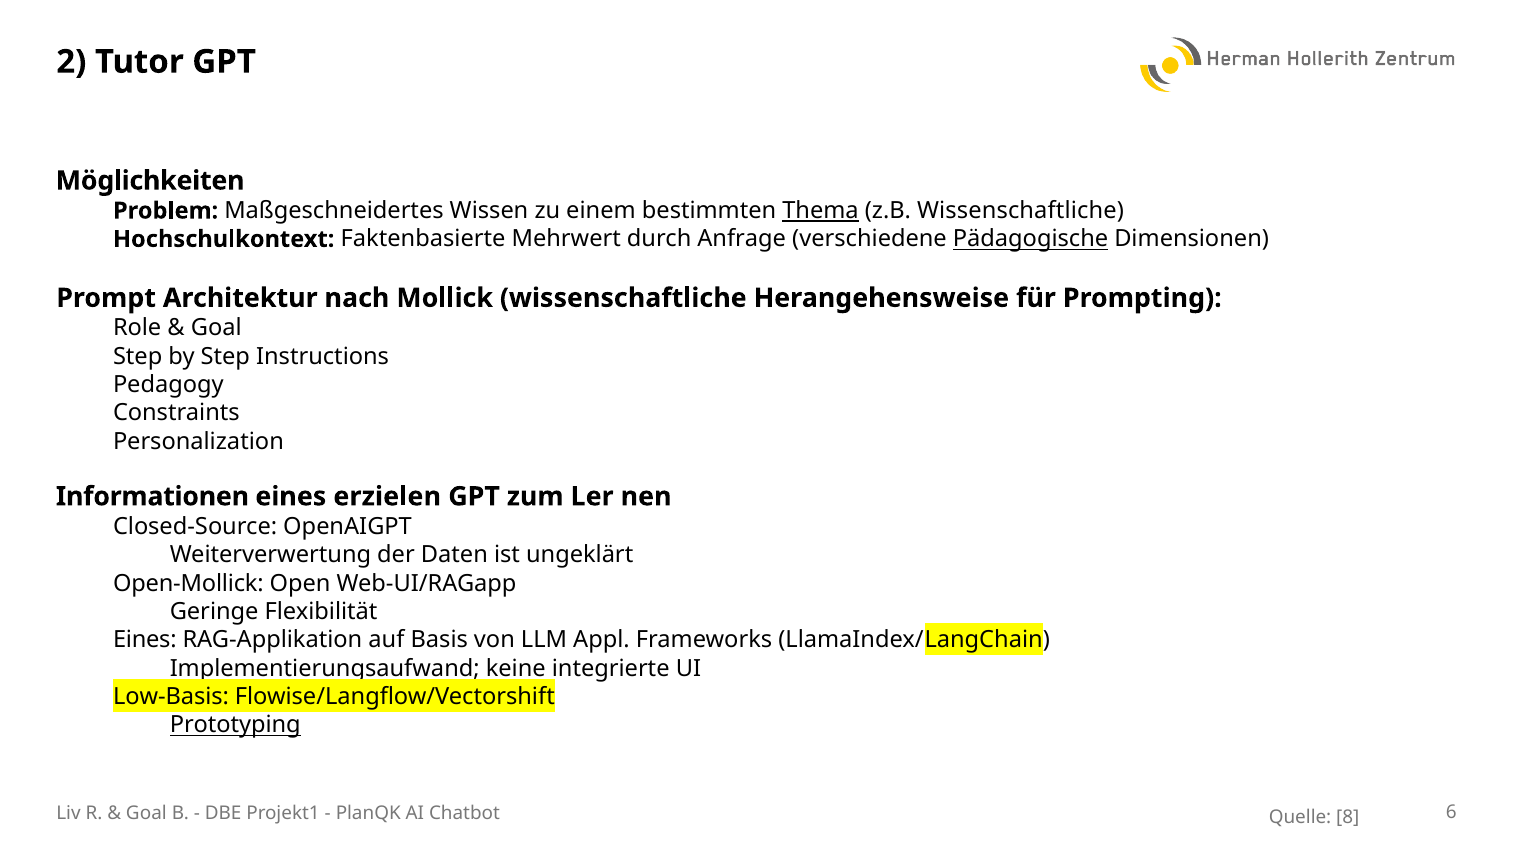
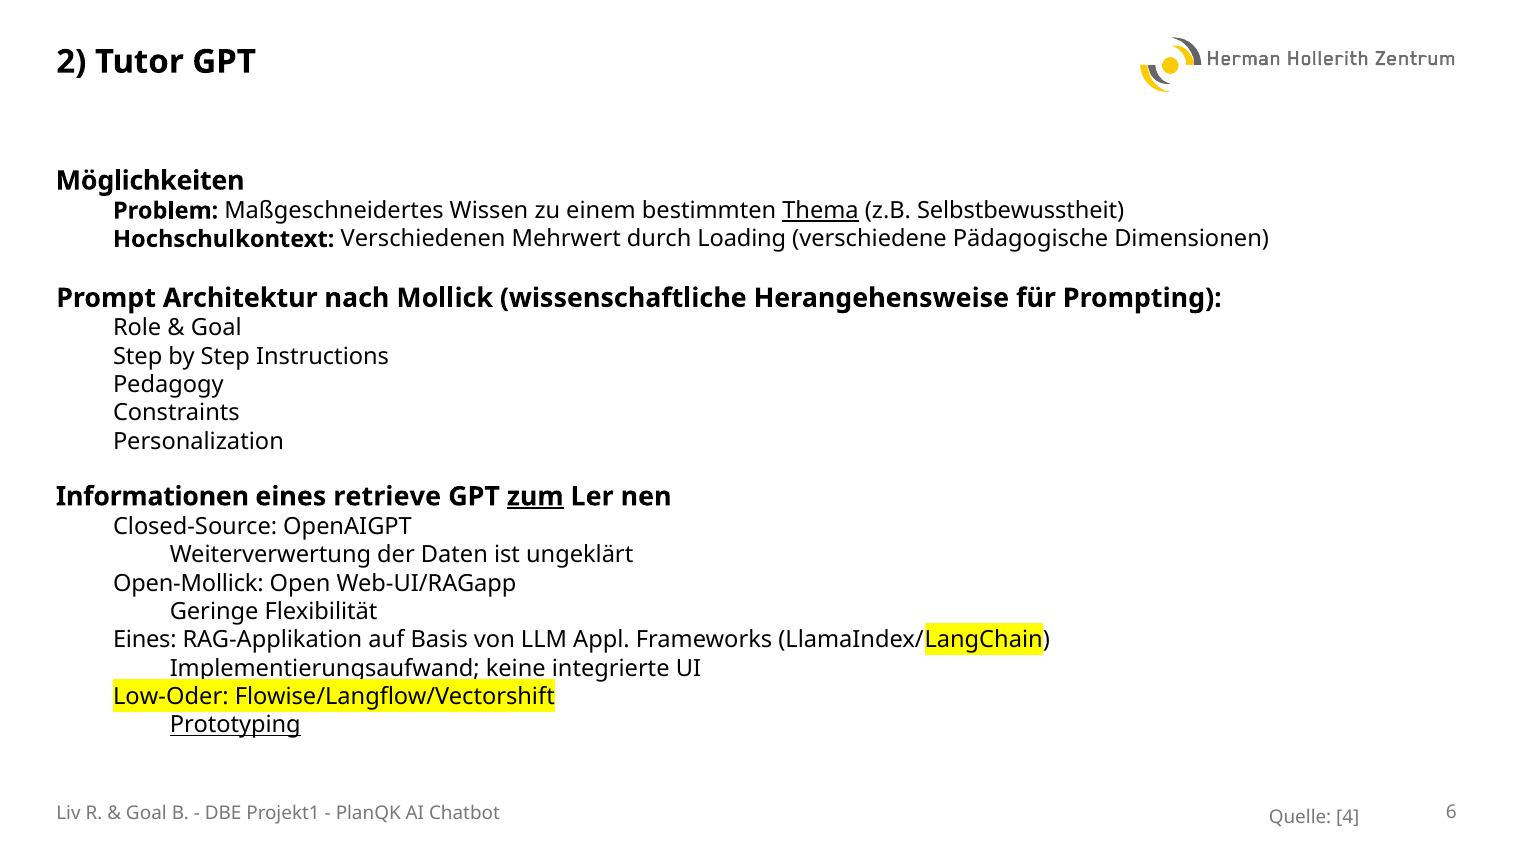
z.B Wissenschaftliche: Wissenschaftliche -> Selbstbewusstheit
Faktenbasierte: Faktenbasierte -> Verschiedenen
Anfrage: Anfrage -> Loading
Pädagogische underline: present -> none
erzielen: erzielen -> retrieve
zum underline: none -> present
Low-Basis: Low-Basis -> Low-Oder
8: 8 -> 4
